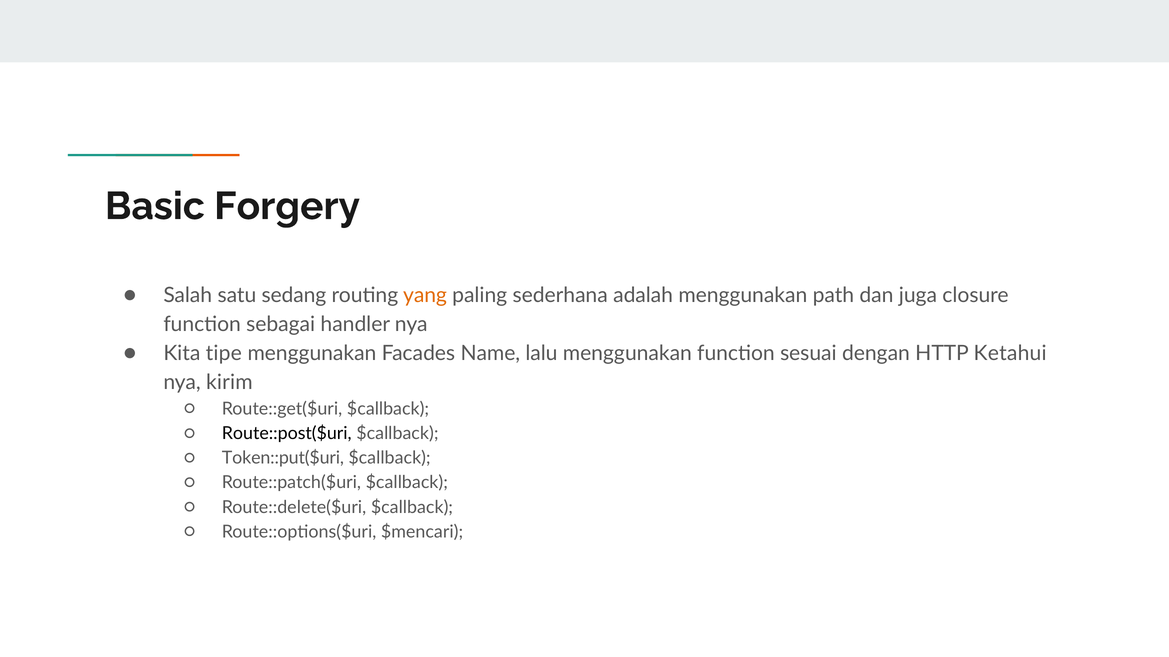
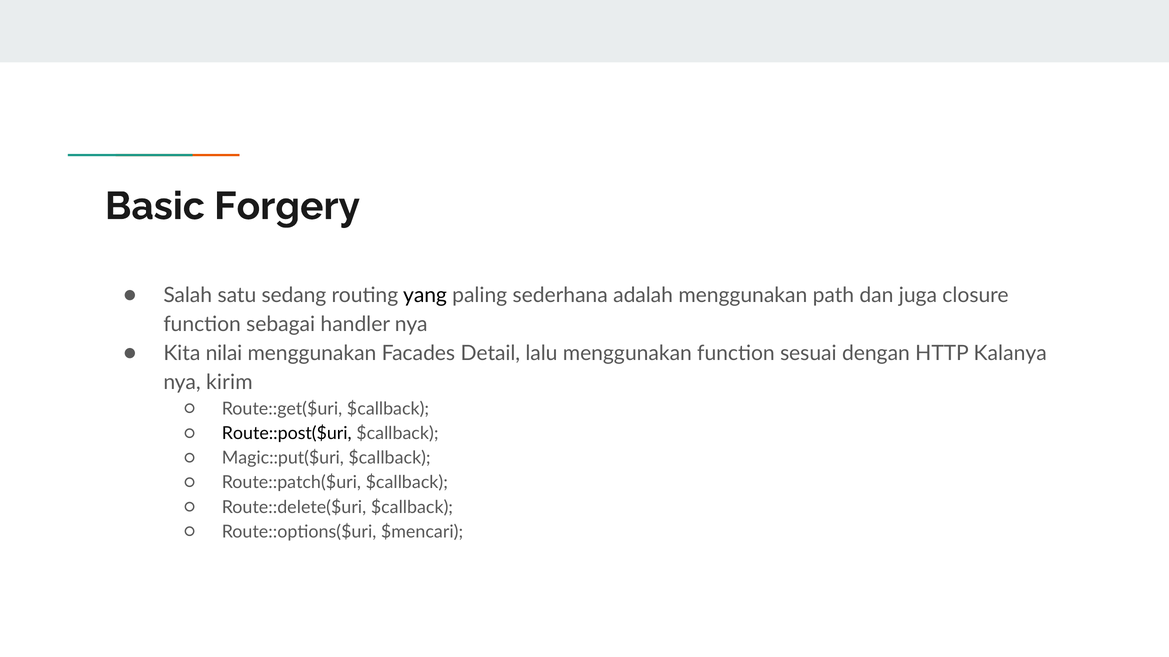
yang colour: orange -> black
tipe: tipe -> nilai
Name: Name -> Detail
Ketahui: Ketahui -> Kalanya
Token::put($uri: Token::put($uri -> Magic::put($uri
